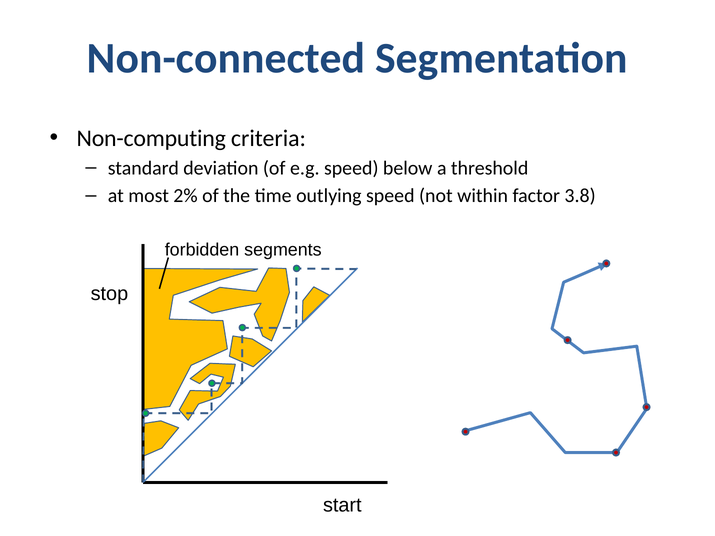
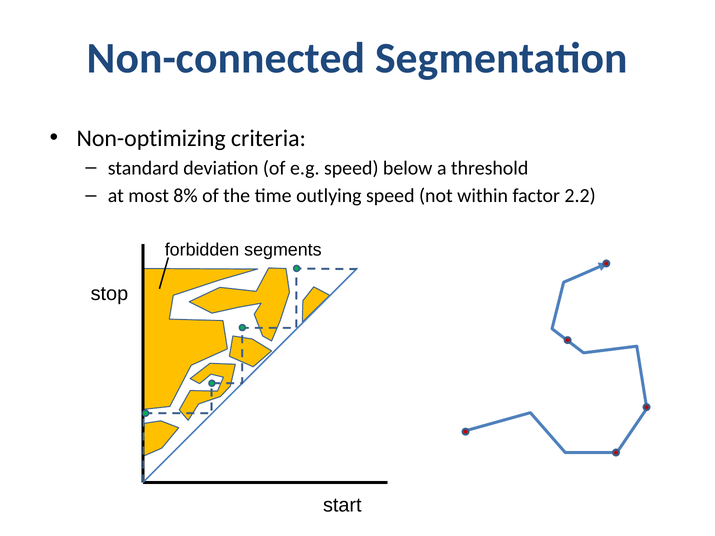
Non-computing: Non-computing -> Non-optimizing
2%: 2% -> 8%
3.8: 3.8 -> 2.2
